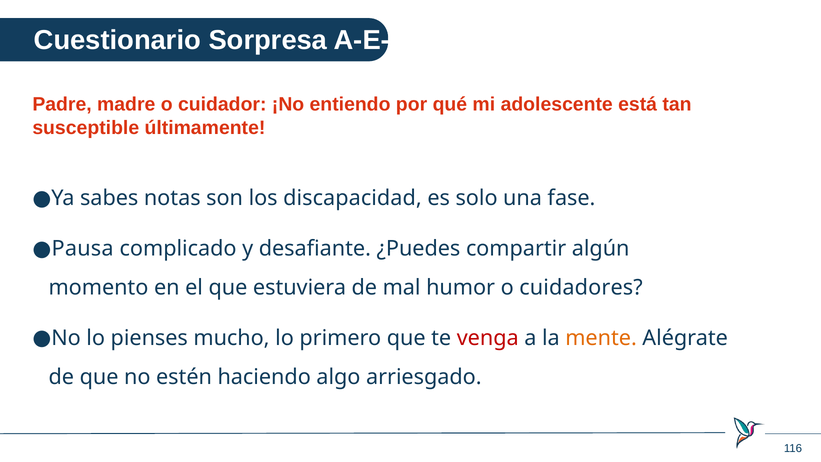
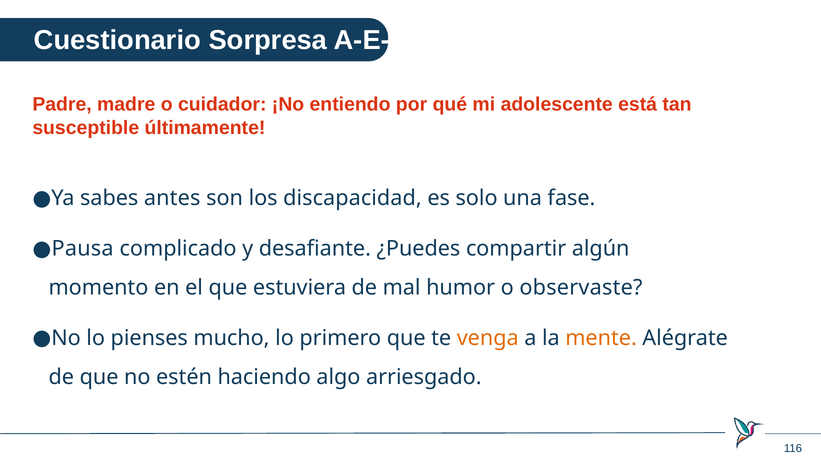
notas: notas -> antes
cuidadores: cuidadores -> observaste
venga colour: red -> orange
